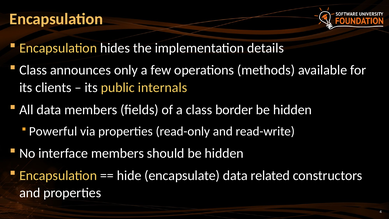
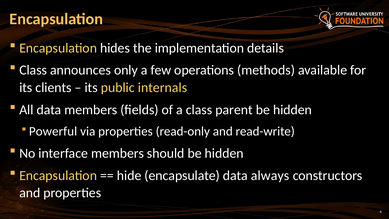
border: border -> parent
related: related -> always
